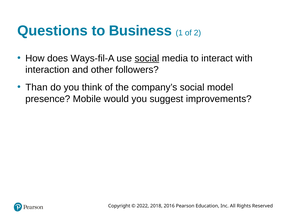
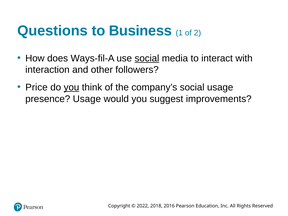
Than: Than -> Price
you at (71, 87) underline: none -> present
social model: model -> usage
presence Mobile: Mobile -> Usage
